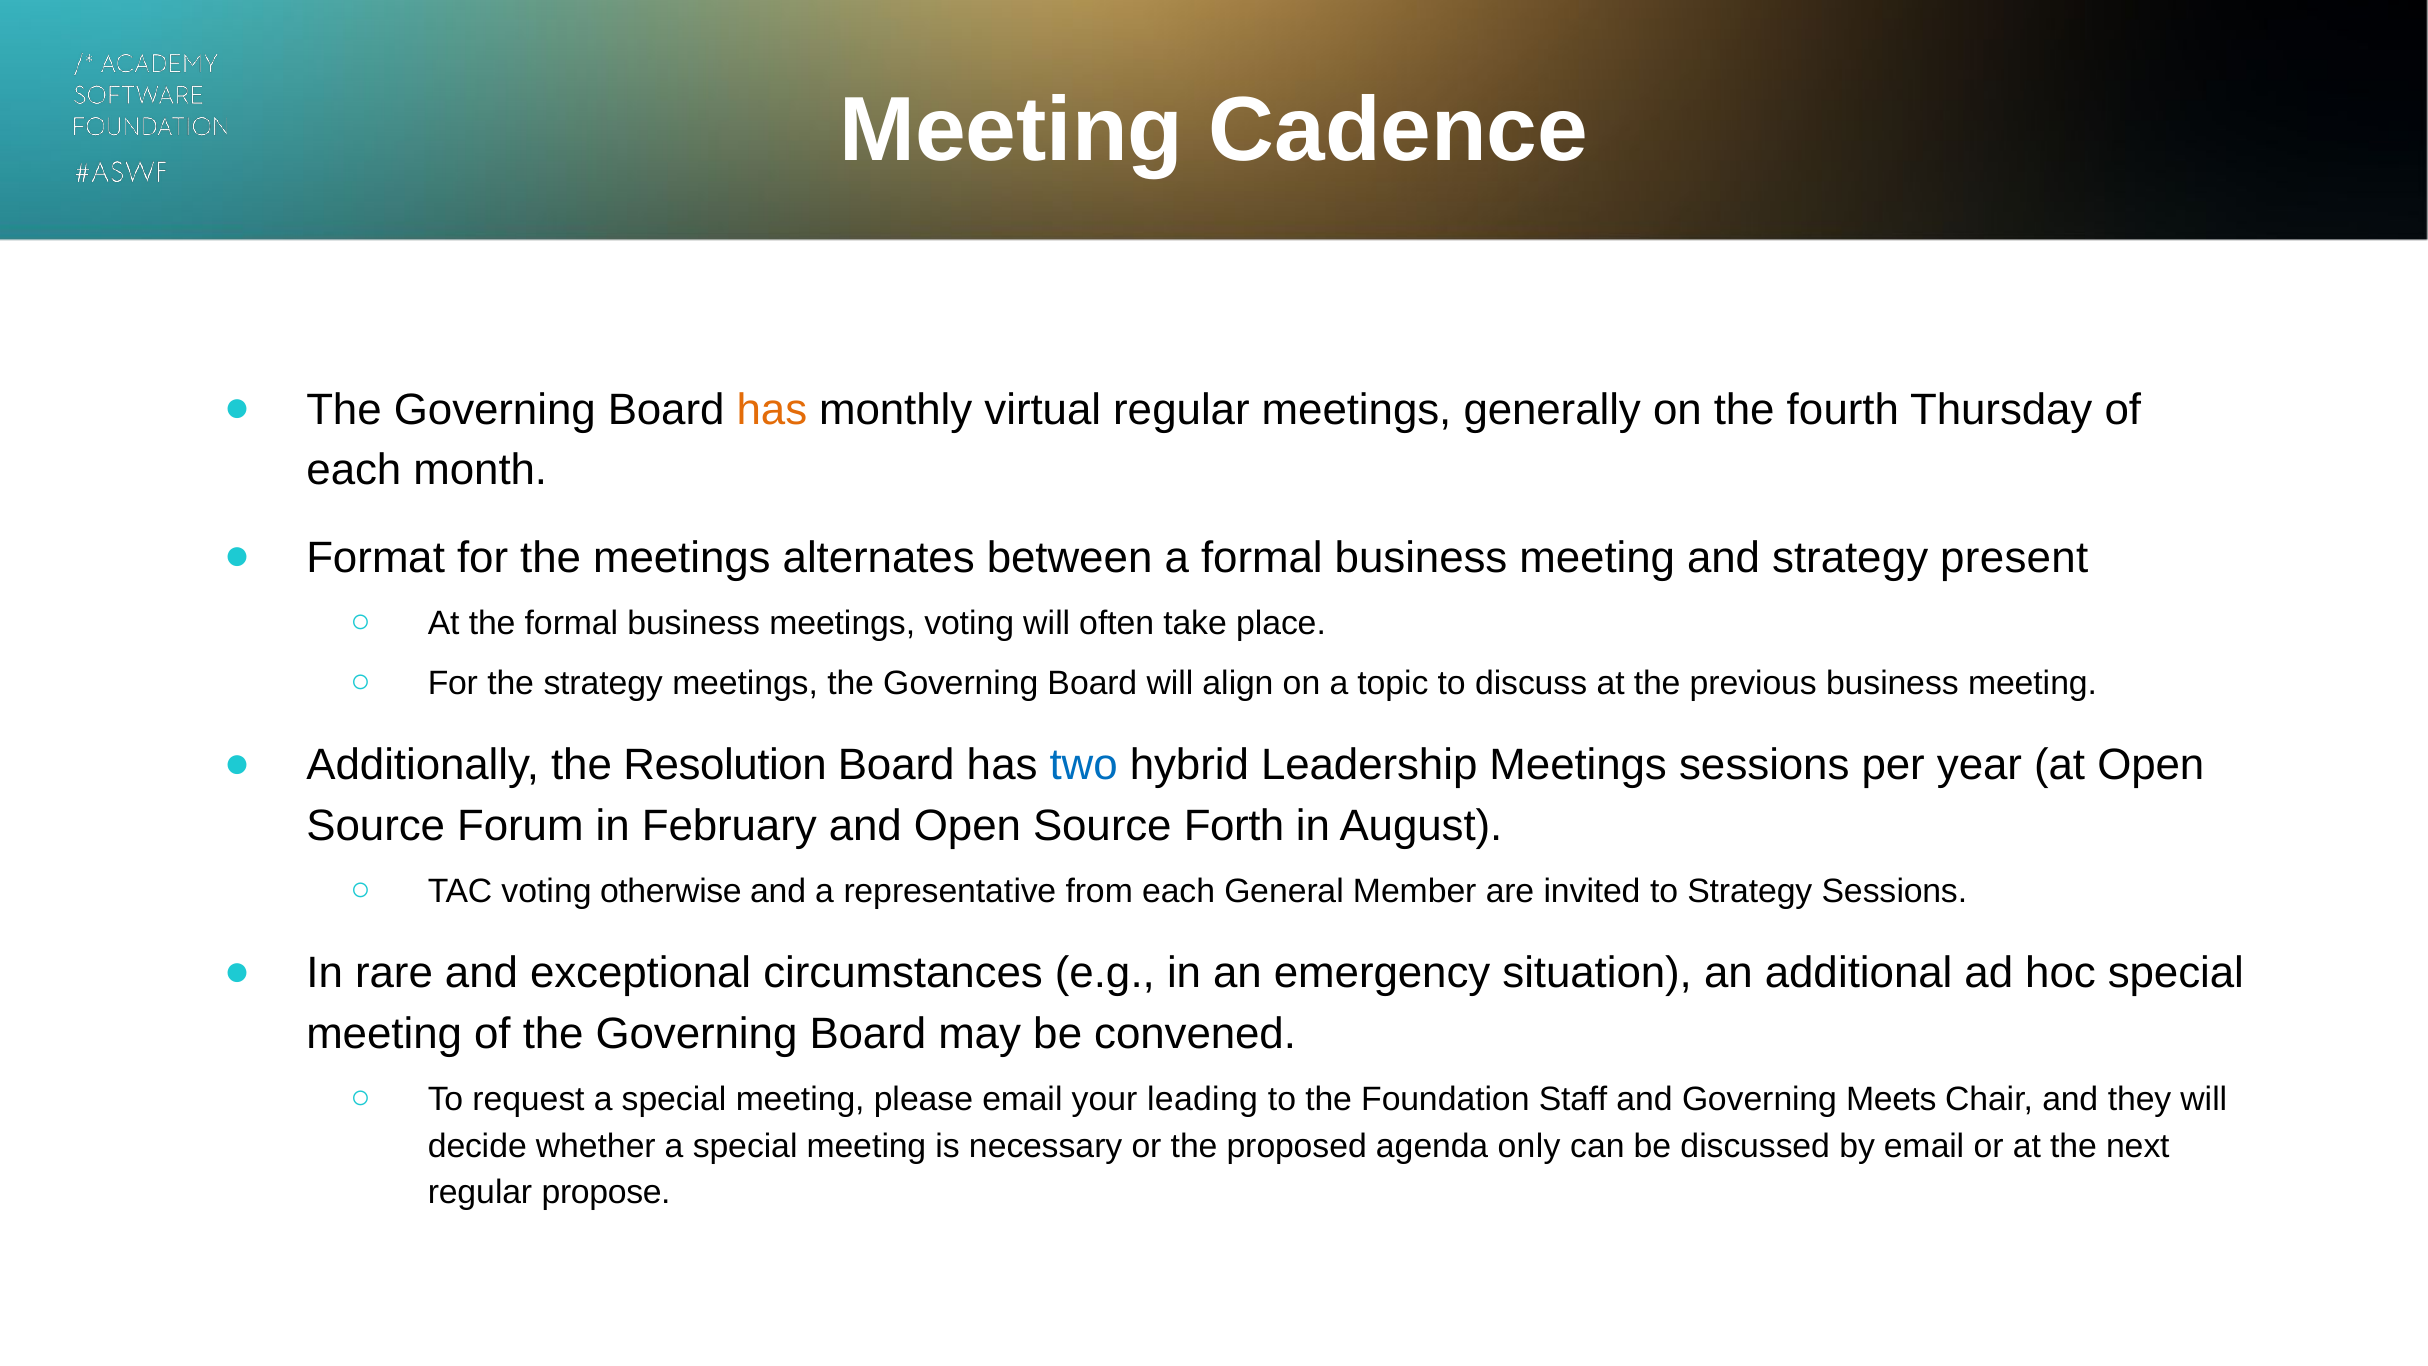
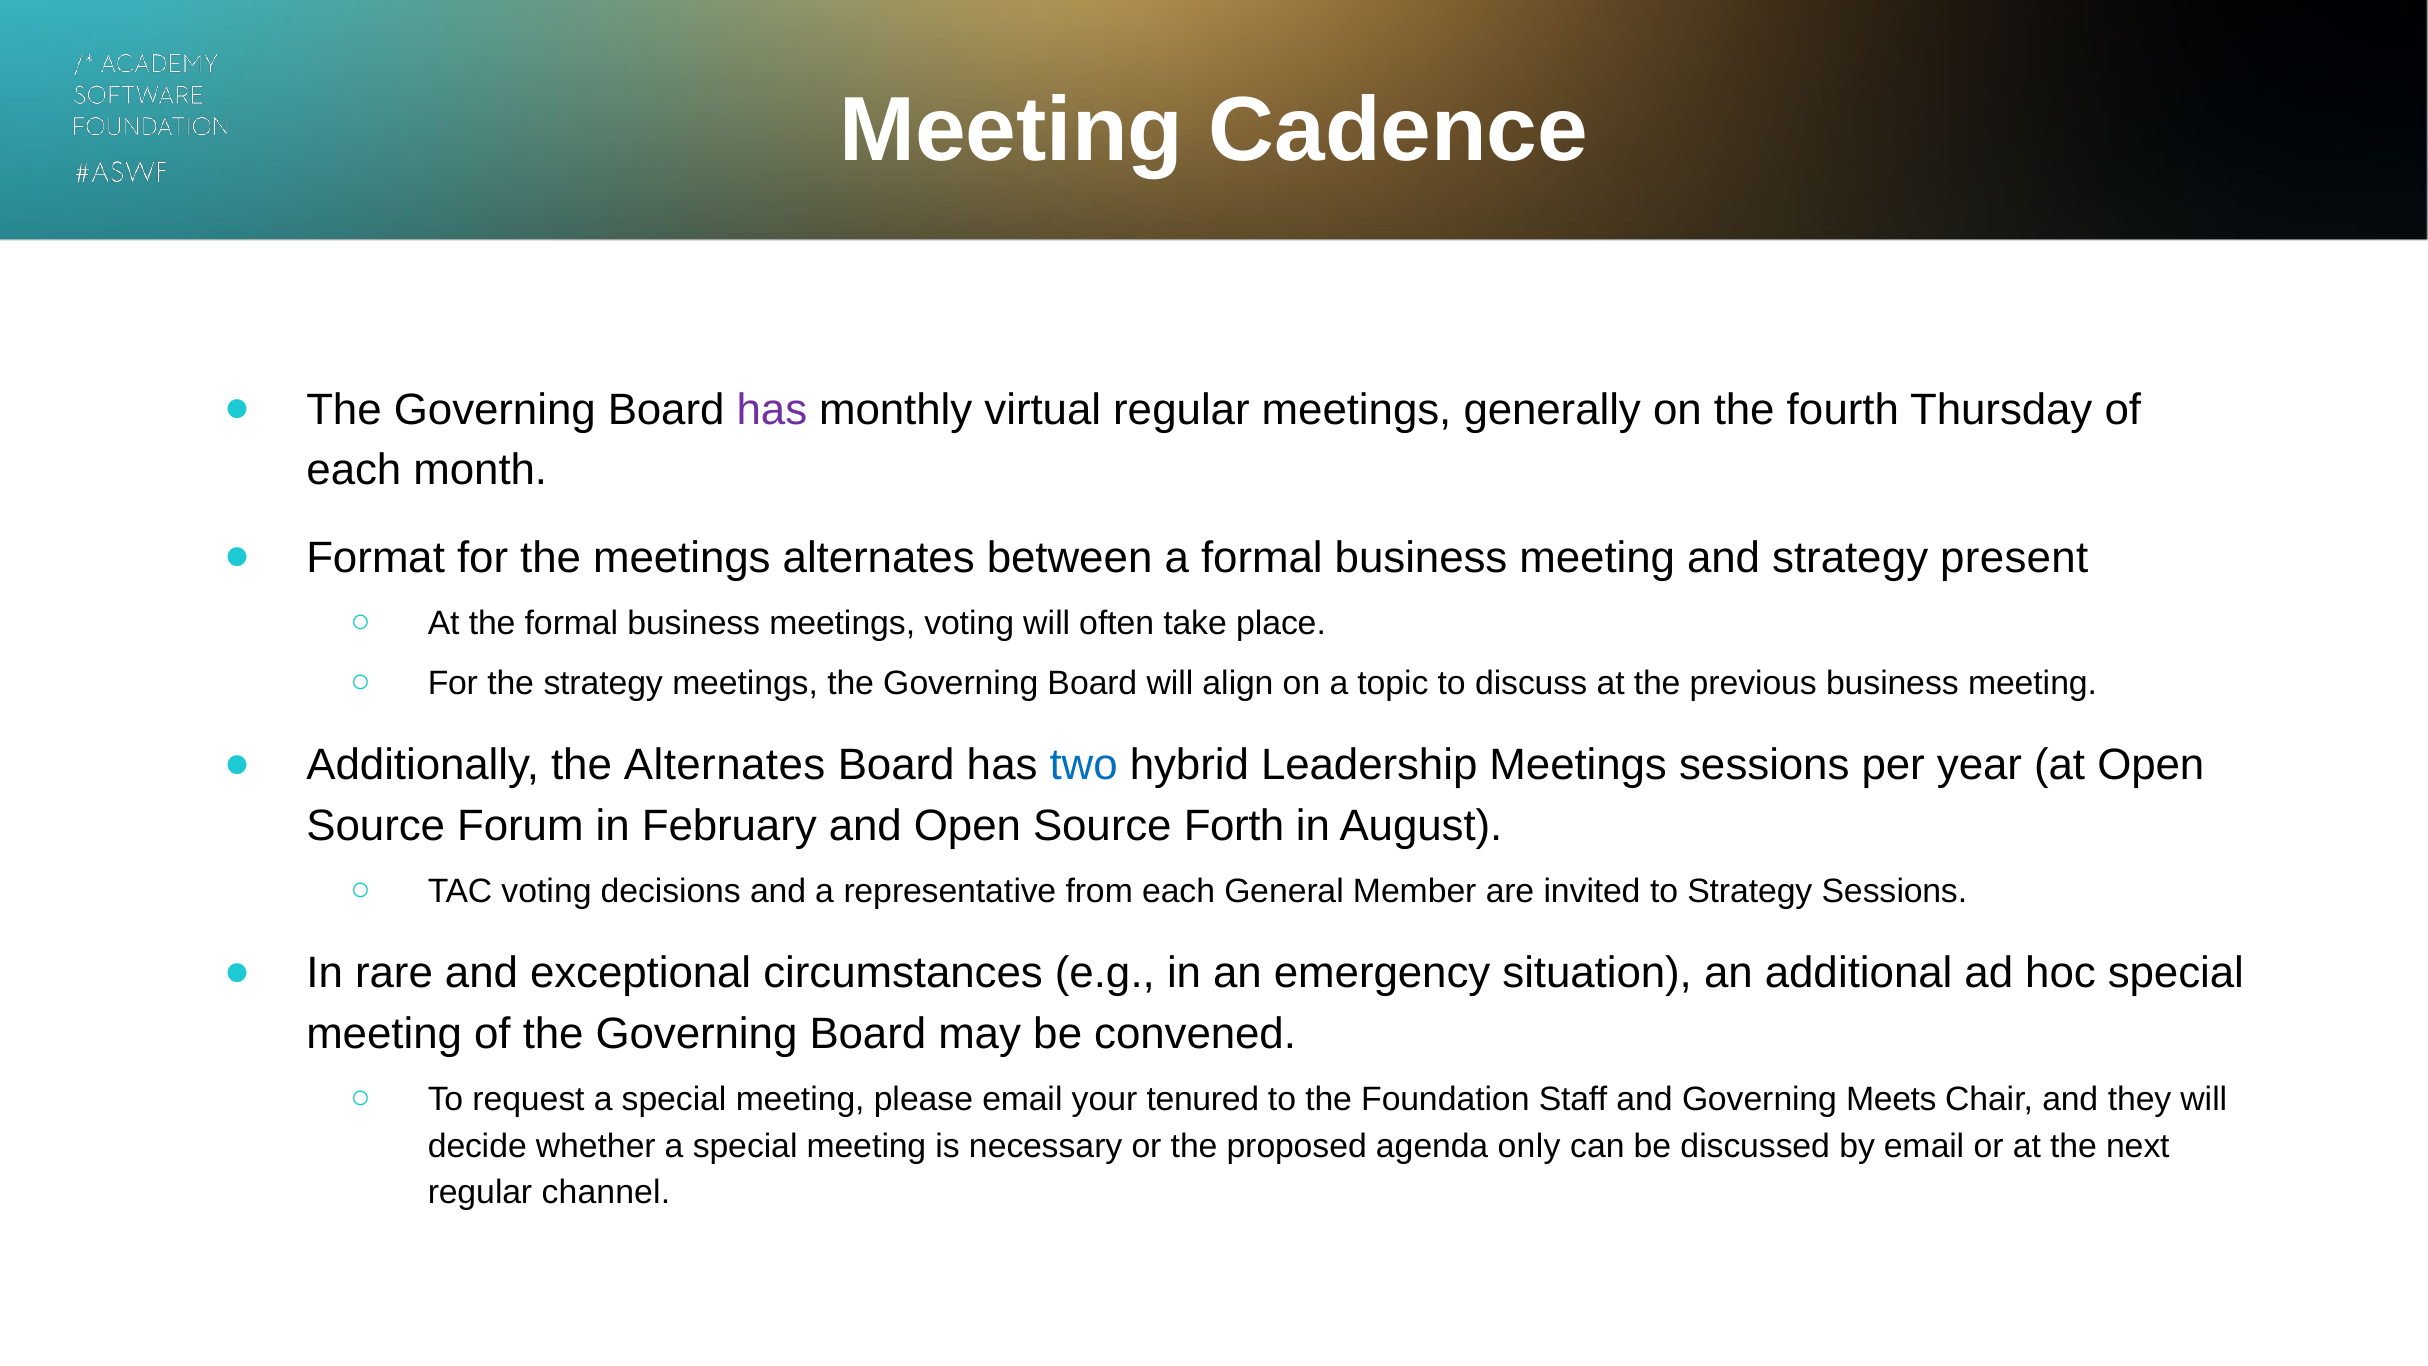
has at (772, 410) colour: orange -> purple
the Resolution: Resolution -> Alternates
otherwise: otherwise -> decisions
leading: leading -> tenured
propose: propose -> channel
